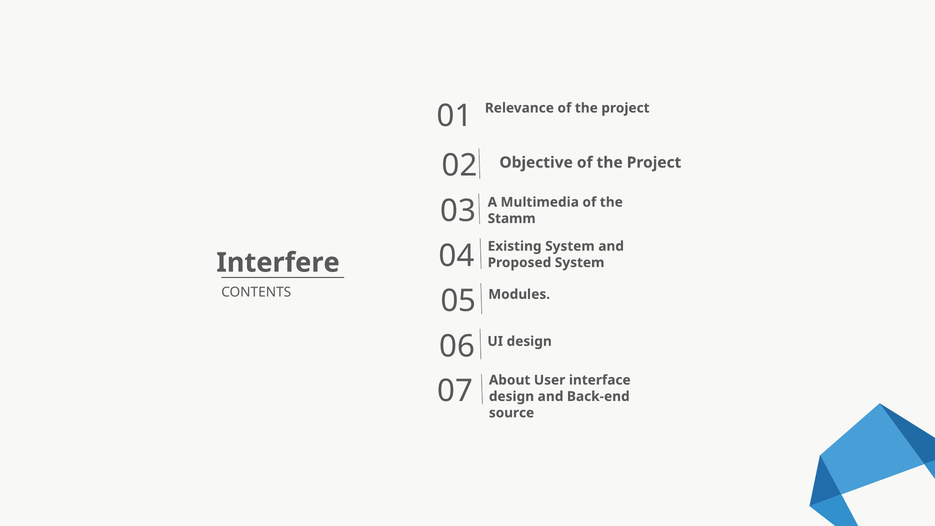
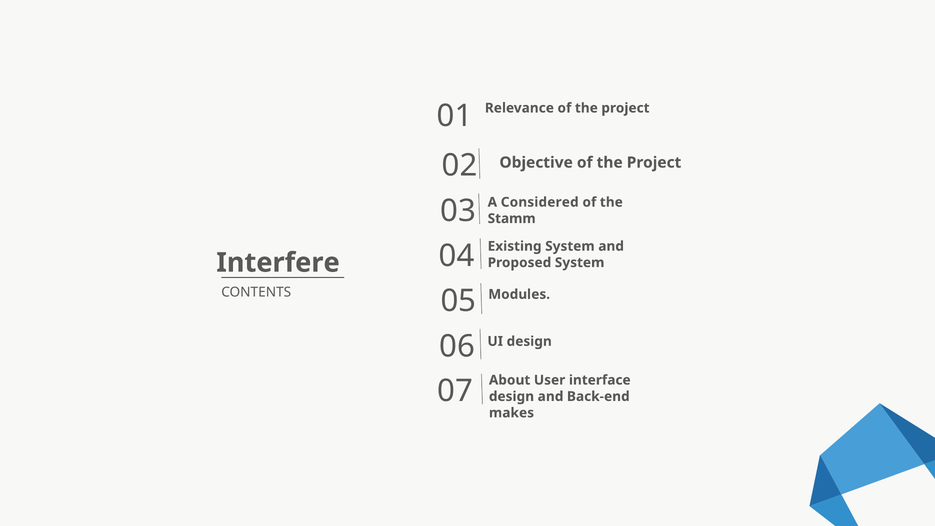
Multimedia: Multimedia -> Considered
source: source -> makes
